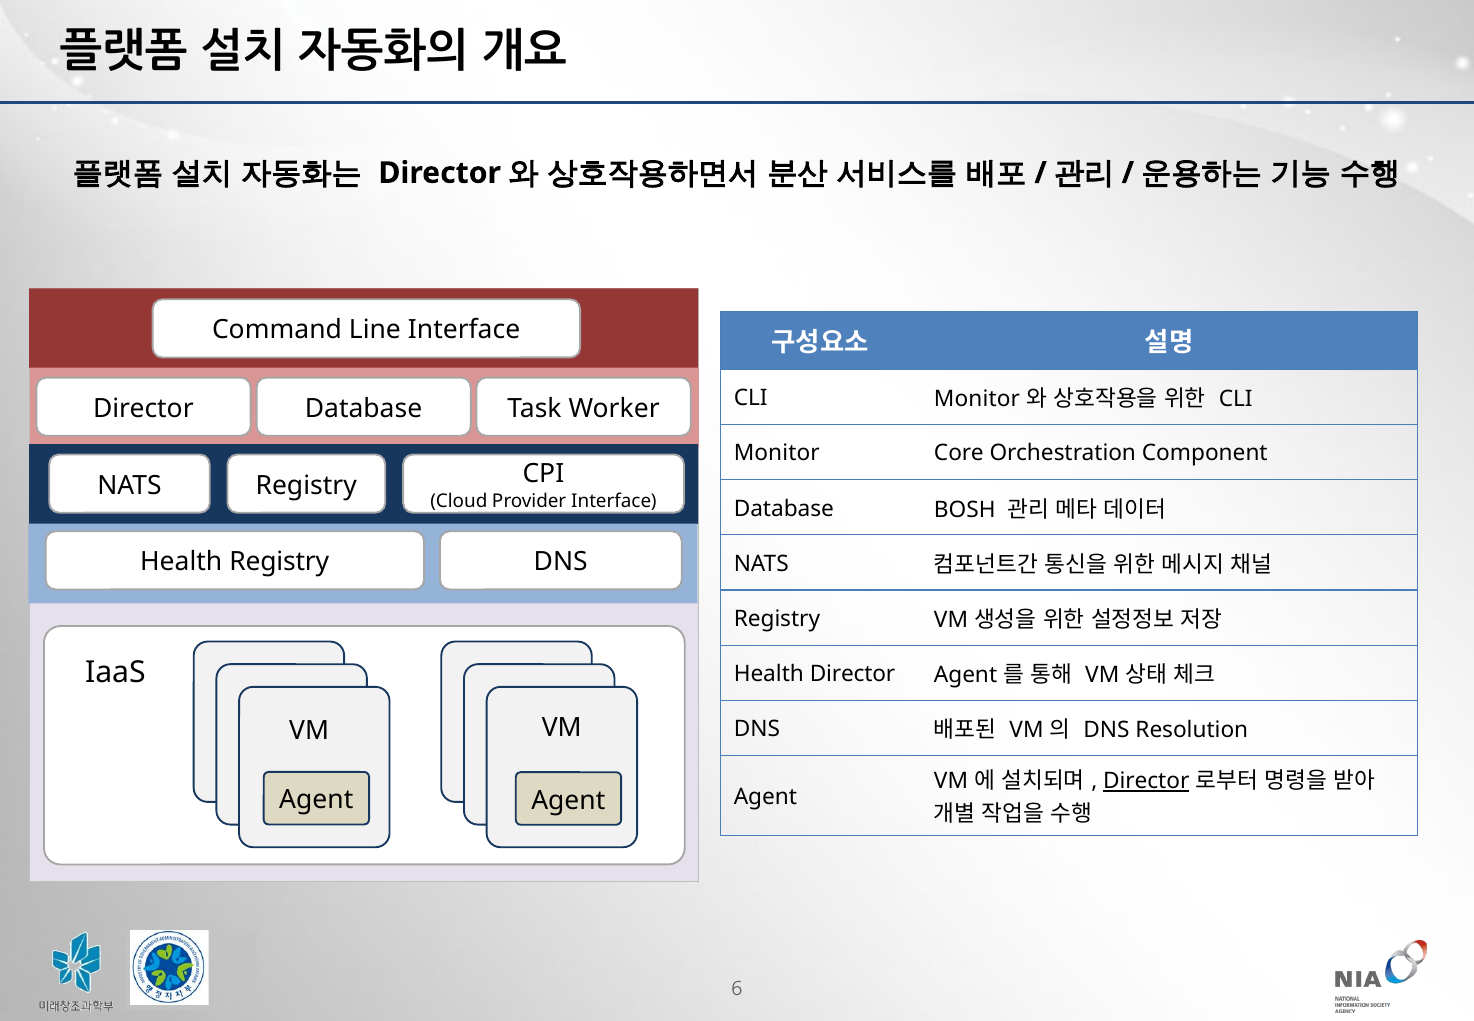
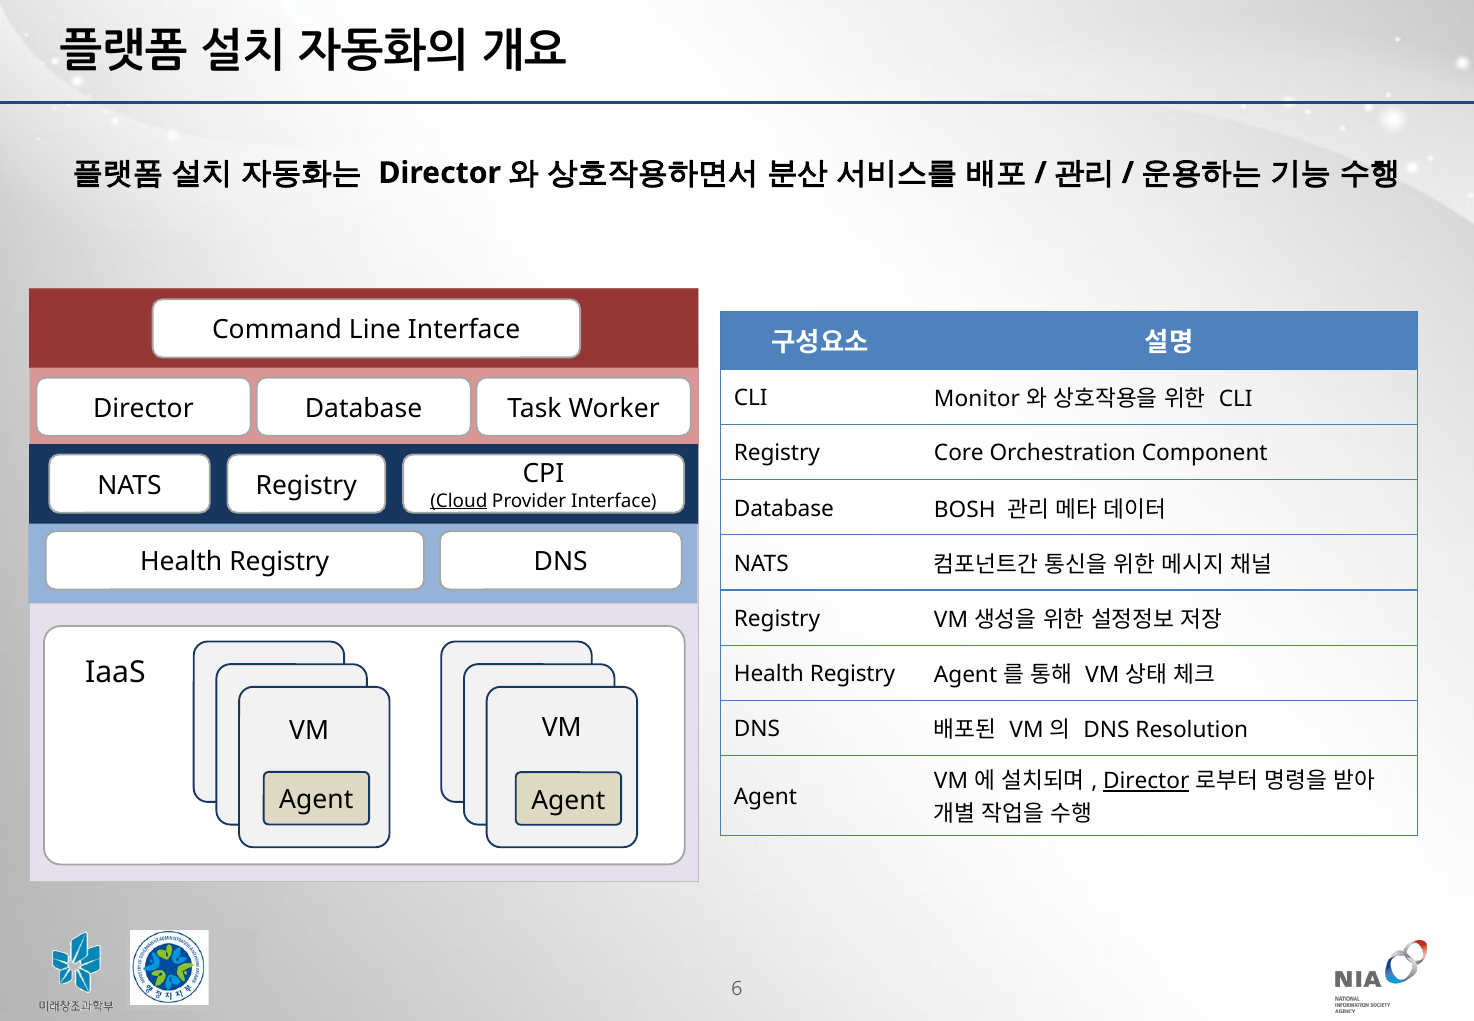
Monitor at (777, 453): Monitor -> Registry
Cloud underline: none -> present
Director at (853, 674): Director -> Registry
